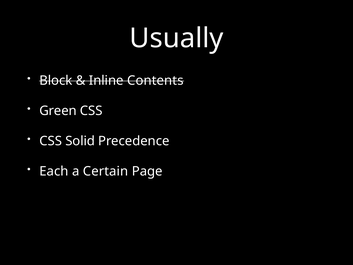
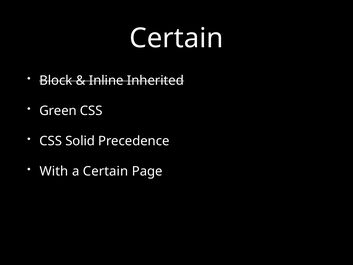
Usually at (176, 38): Usually -> Certain
Contents: Contents -> Inherited
Each: Each -> With
